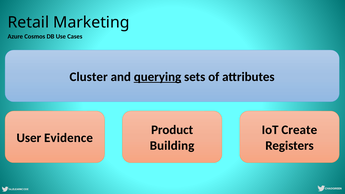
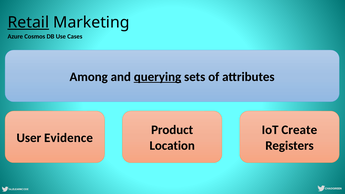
Retail underline: none -> present
Cluster: Cluster -> Among
Building: Building -> Location
